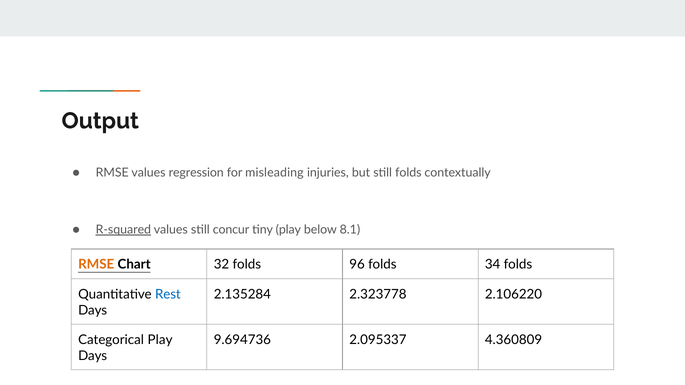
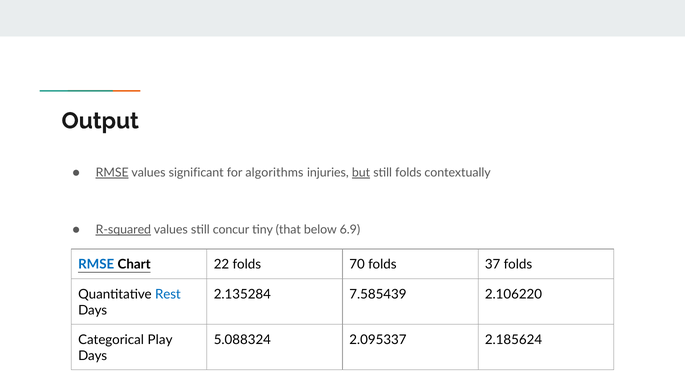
RMSE at (112, 173) underline: none -> present
regression: regression -> significant
misleading: misleading -> algorithms
but underline: none -> present
tiny play: play -> that
8.1: 8.1 -> 6.9
RMSE at (96, 265) colour: orange -> blue
32: 32 -> 22
96: 96 -> 70
34: 34 -> 37
2.323778: 2.323778 -> 7.585439
9.694736: 9.694736 -> 5.088324
4.360809: 4.360809 -> 2.185624
